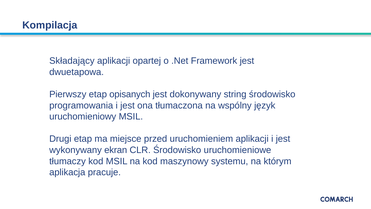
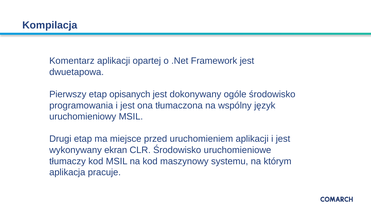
Składający: Składający -> Komentarz
string: string -> ogóle
